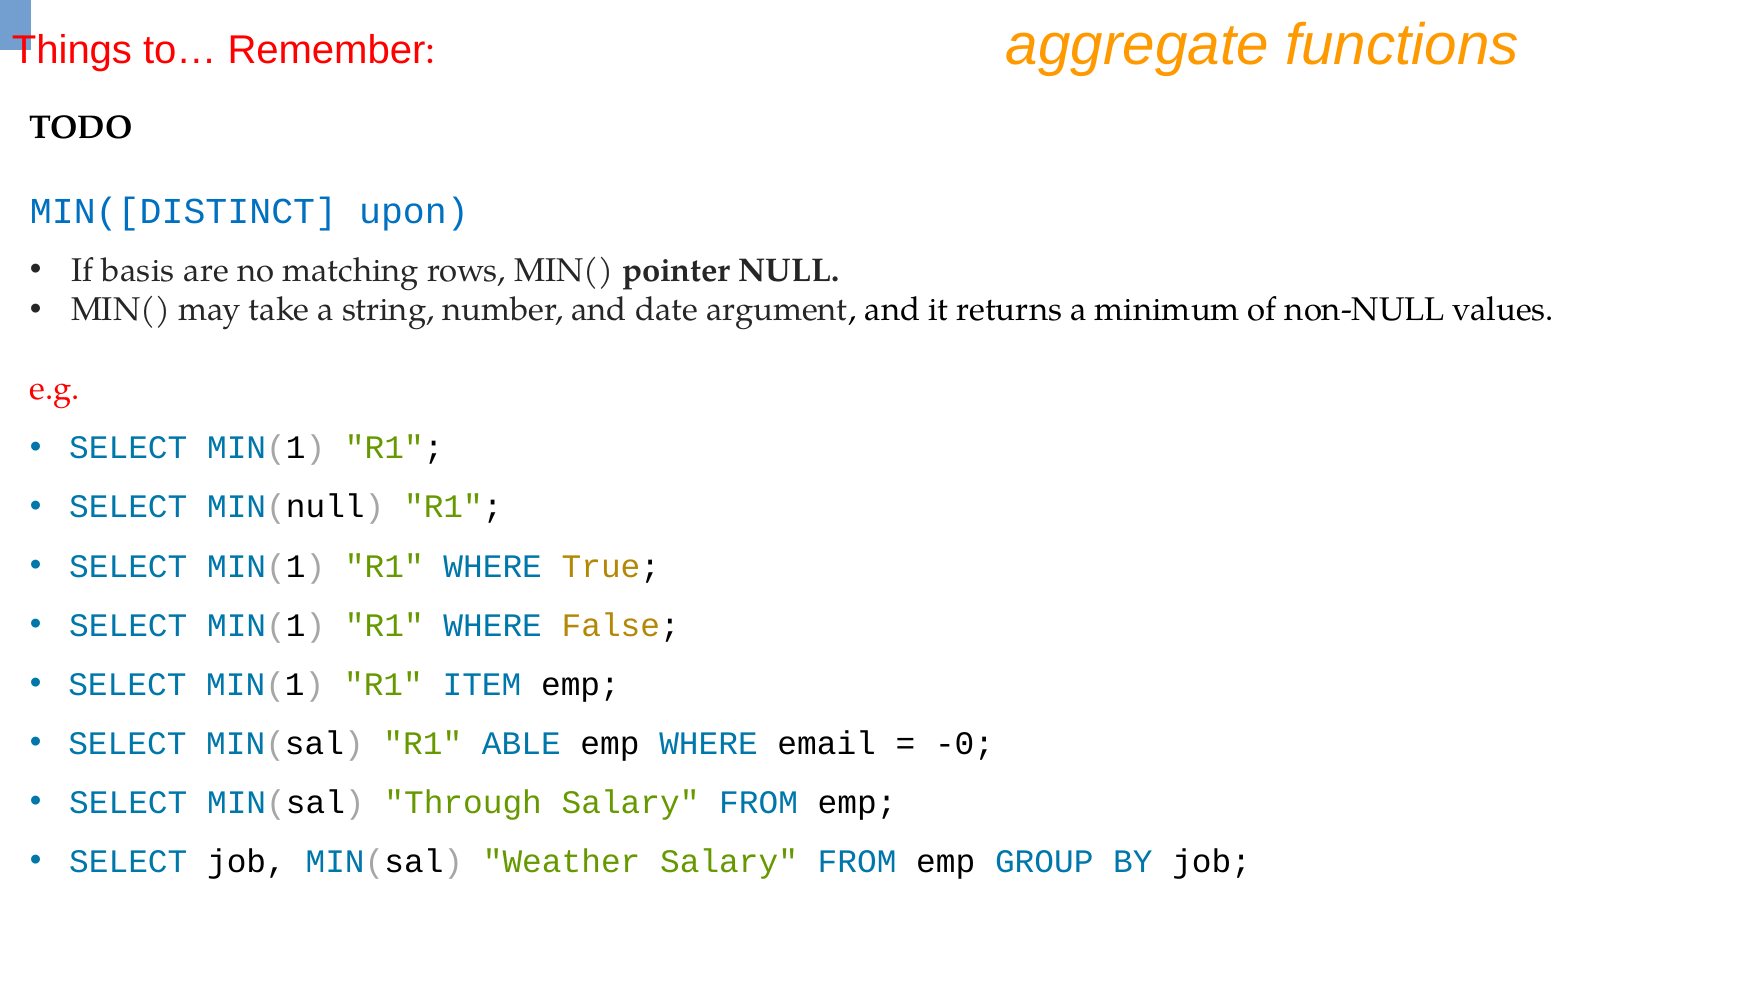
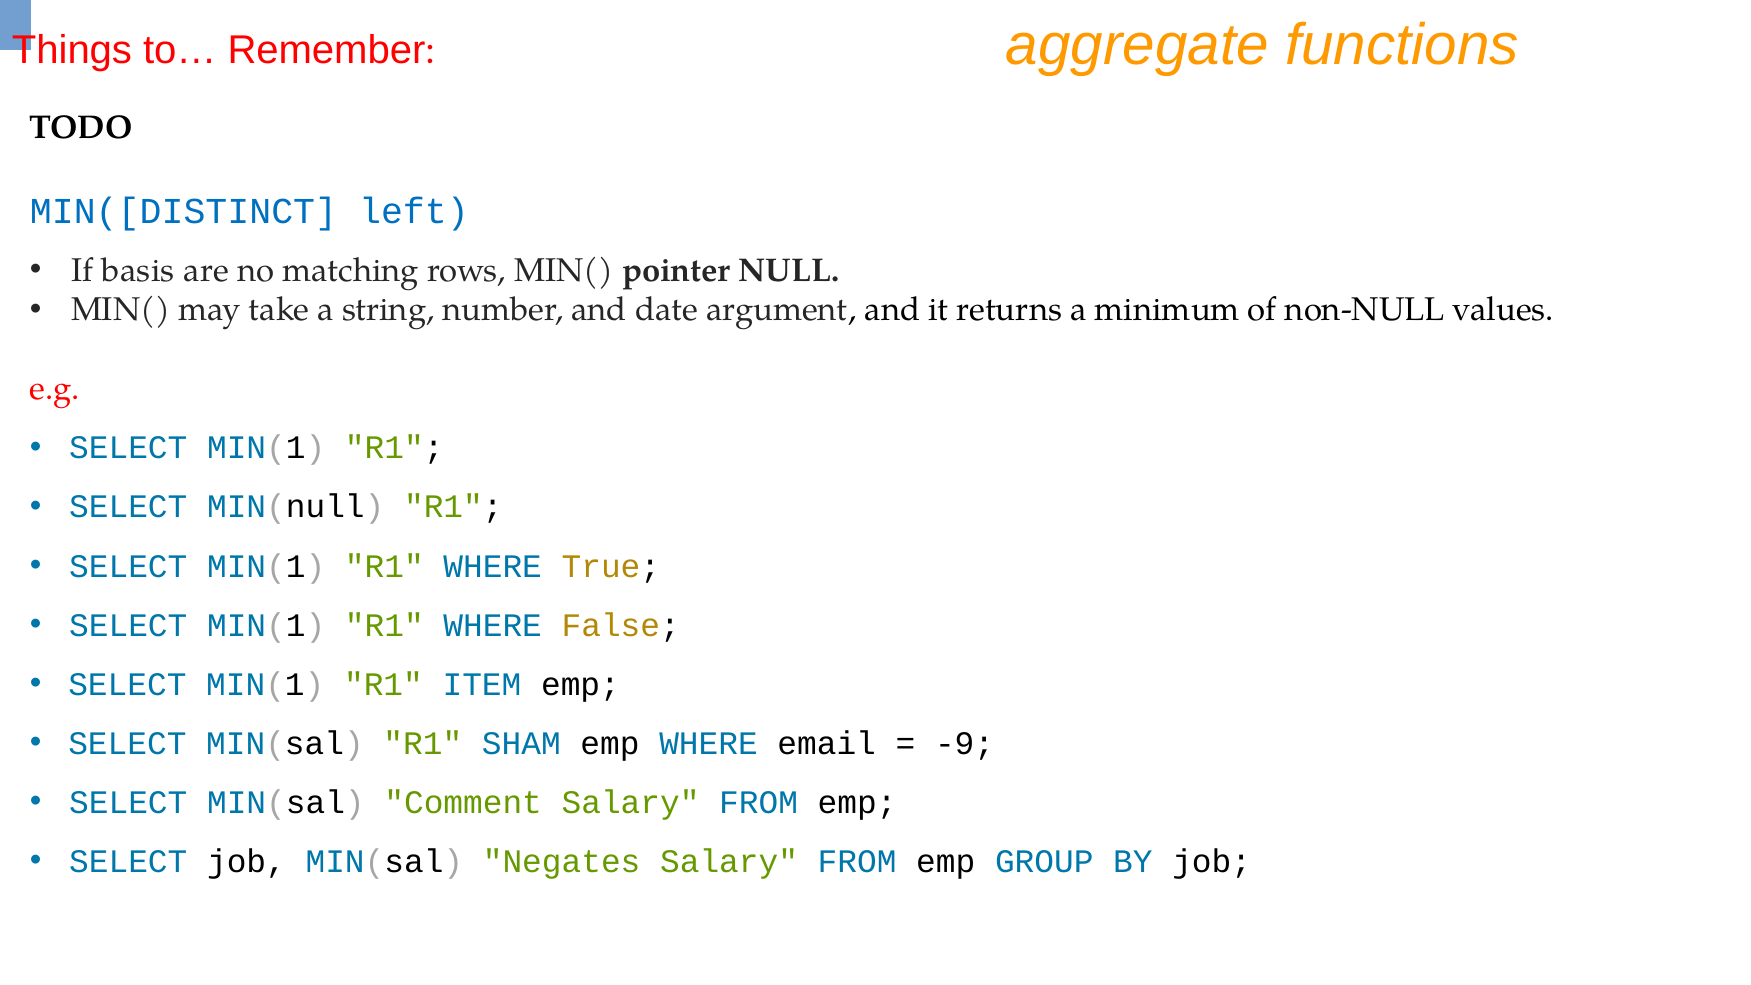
upon: upon -> left
ABLE: ABLE -> SHAM
-0: -0 -> -9
Through: Through -> Comment
Weather: Weather -> Negates
